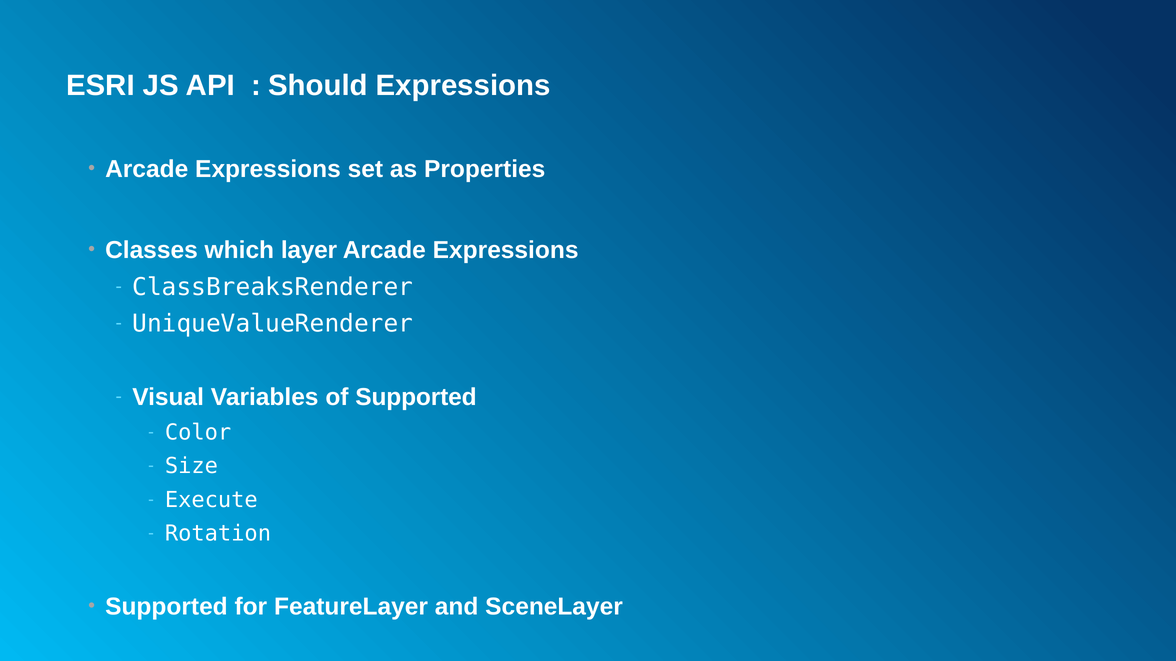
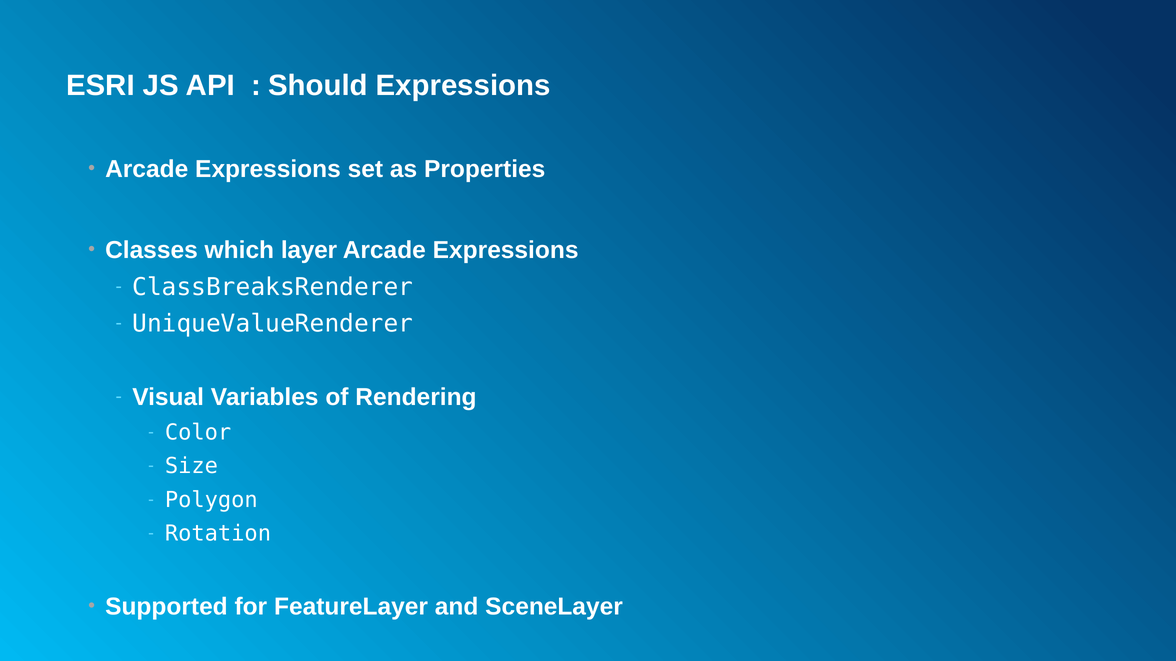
of Supported: Supported -> Rendering
Execute: Execute -> Polygon
